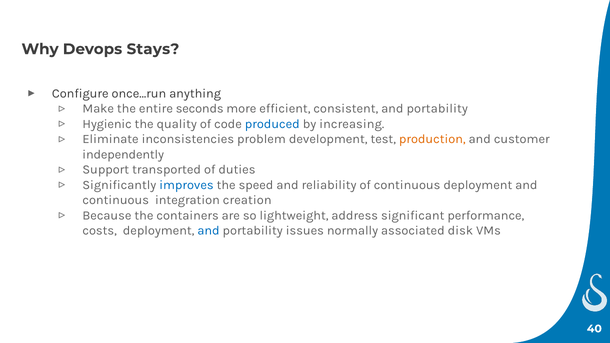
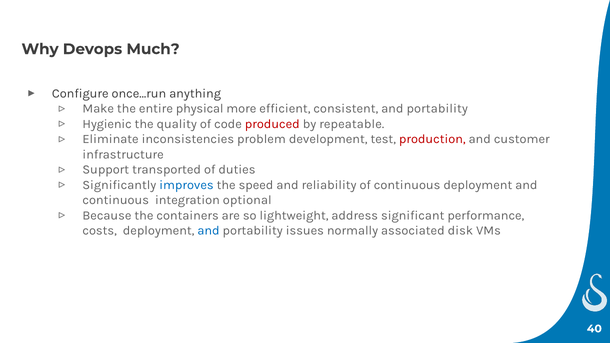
Stays: Stays -> Much
seconds: seconds -> physical
produced colour: blue -> red
increasing: increasing -> repeatable
production colour: orange -> red
independently: independently -> infrastructure
creation: creation -> optional
